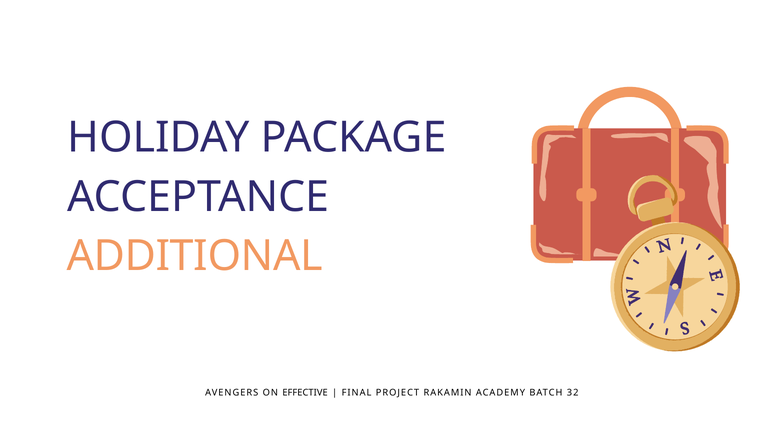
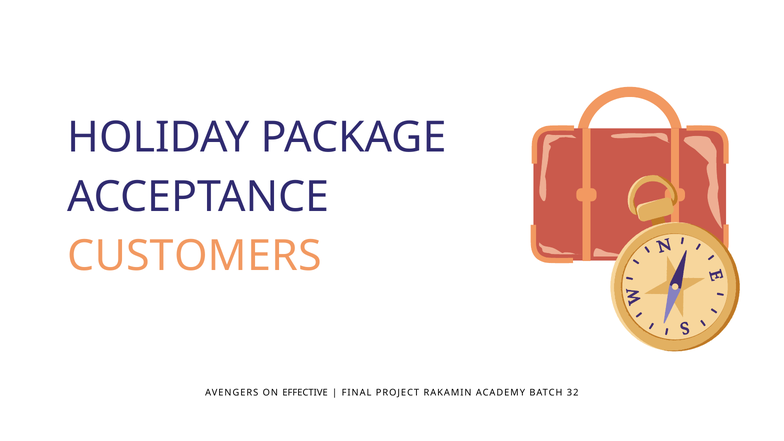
ADDITIONAL: ADDITIONAL -> CUSTOMERS
